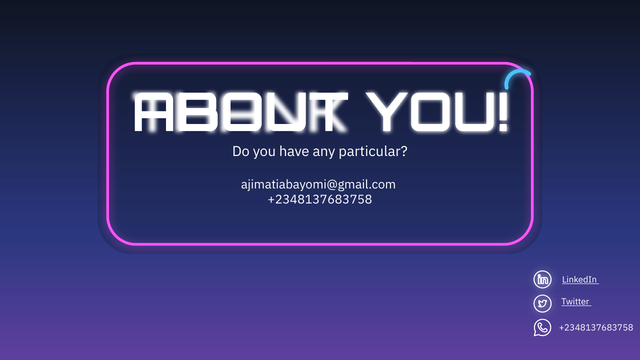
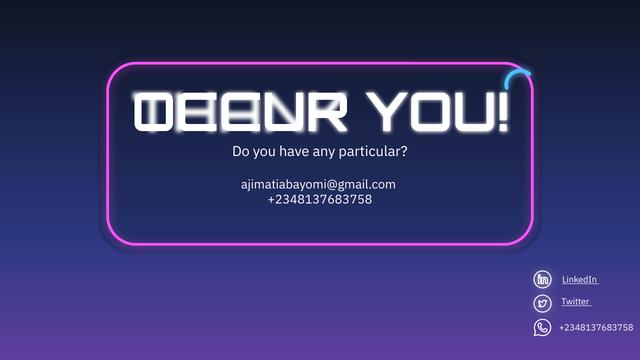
ABOUT: ABOUT -> OCCUR
